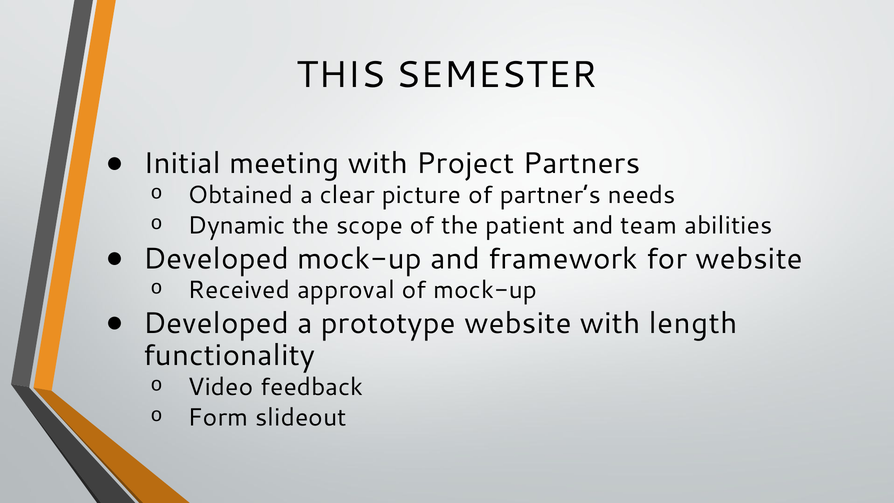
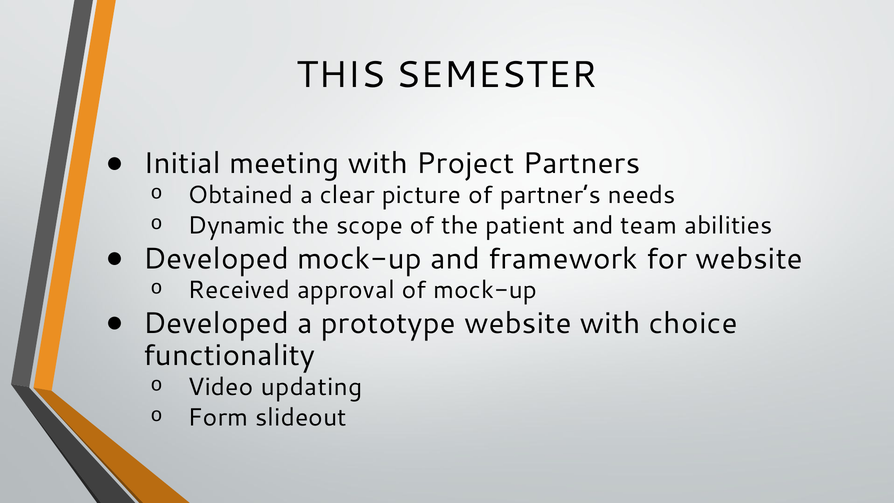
length: length -> choice
feedback: feedback -> updating
